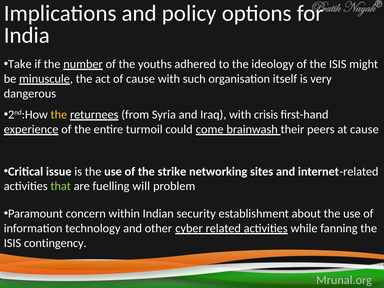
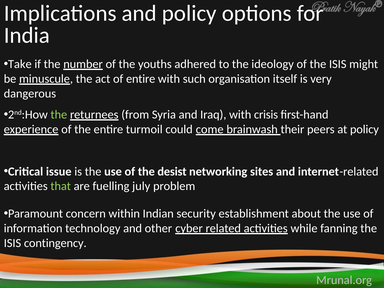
of cause: cause -> entire
the at (59, 115) colour: yellow -> light green
at cause: cause -> policy
strike: strike -> desist
will: will -> july
